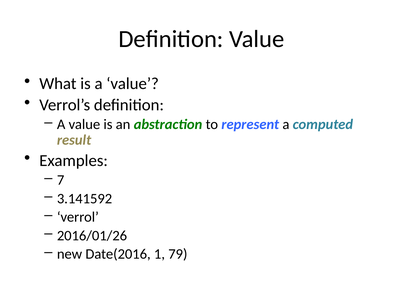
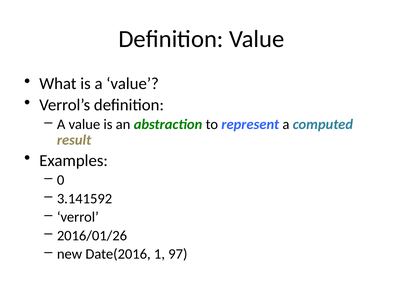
7: 7 -> 0
79: 79 -> 97
